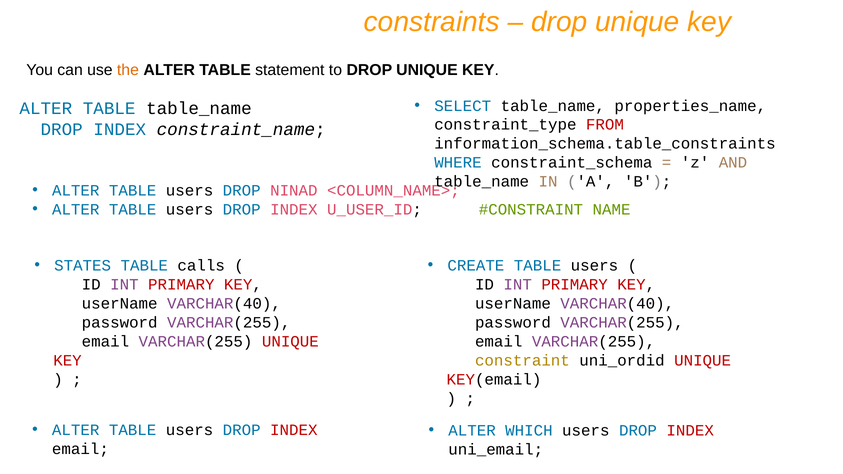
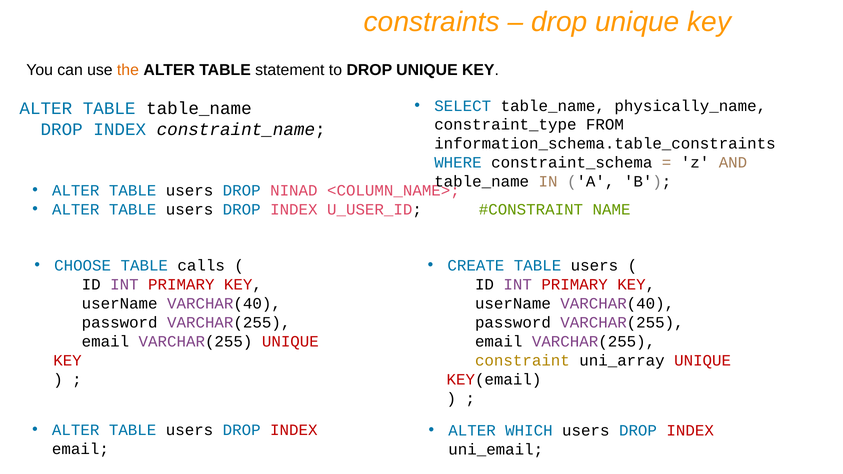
properties_name: properties_name -> physically_name
FROM colour: red -> black
STATES: STATES -> CHOOSE
uni_ordid: uni_ordid -> uni_array
